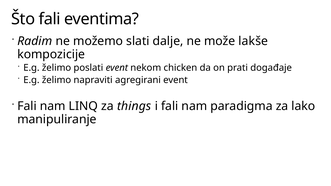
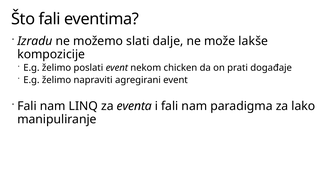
Radim: Radim -> Izradu
things: things -> eventa
